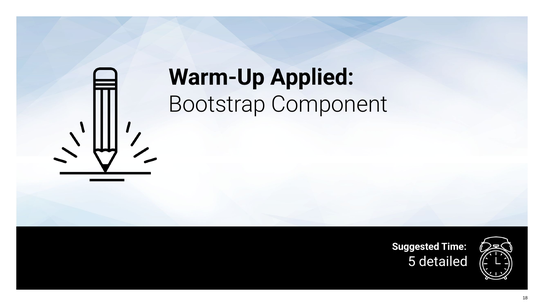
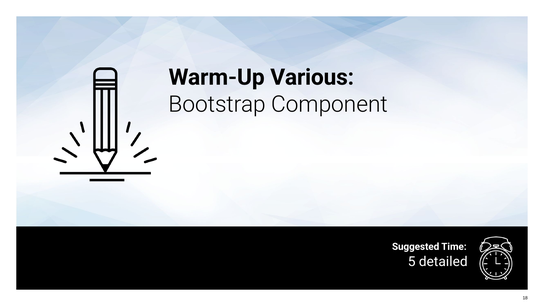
Applied: Applied -> Various
